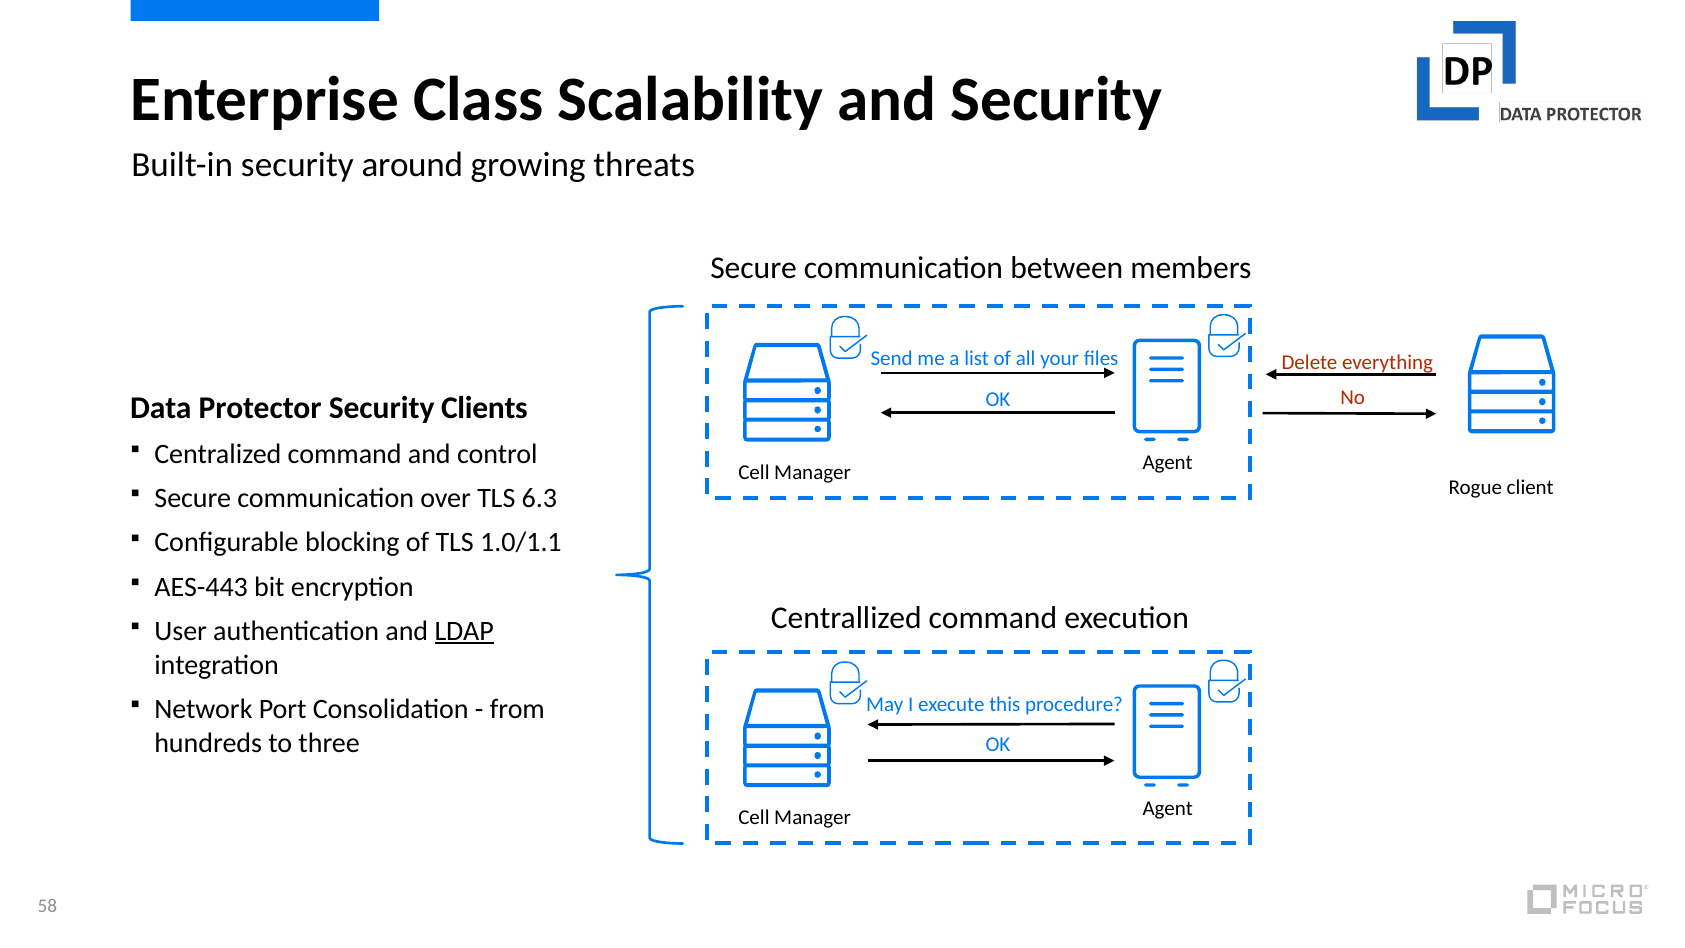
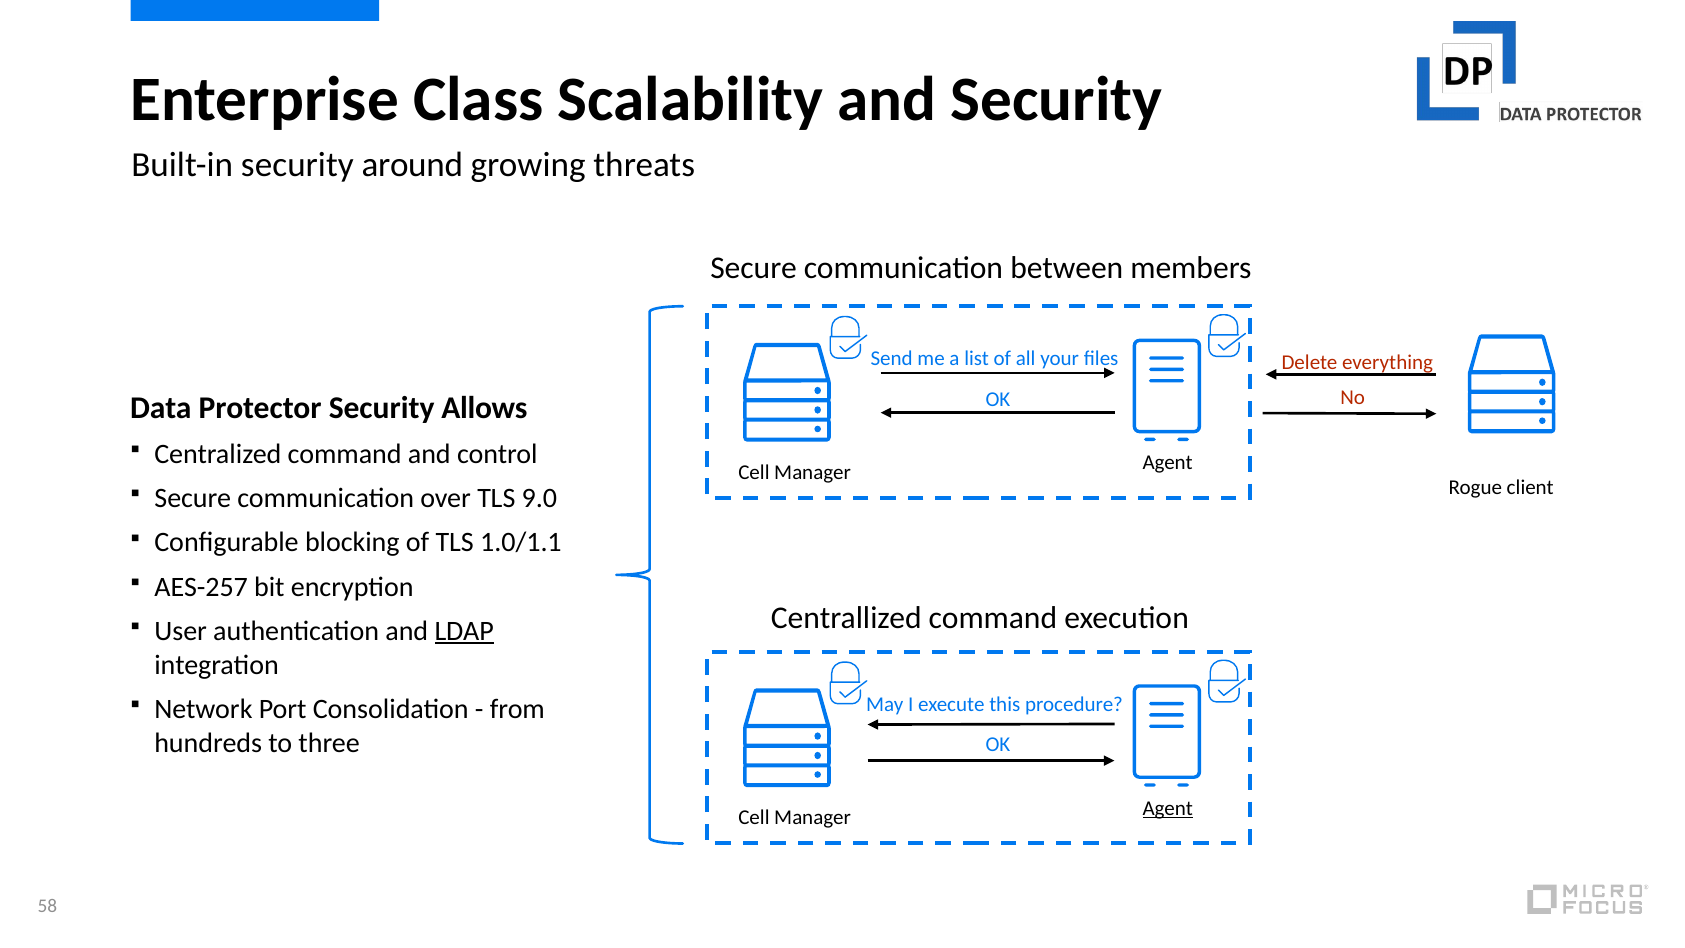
Clients: Clients -> Allows
6.3: 6.3 -> 9.0
AES-443: AES-443 -> AES-257
Agent at (1168, 808) underline: none -> present
